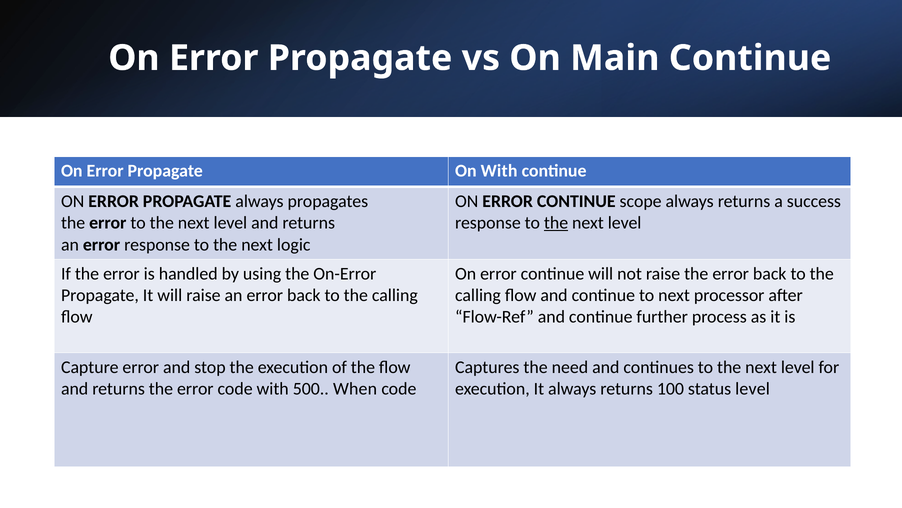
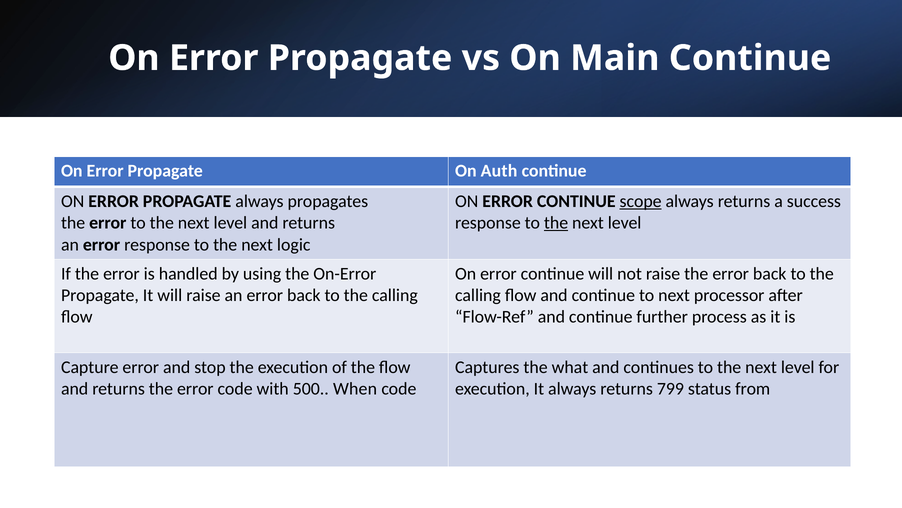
On With: With -> Auth
scope underline: none -> present
need: need -> what
100: 100 -> 799
status level: level -> from
